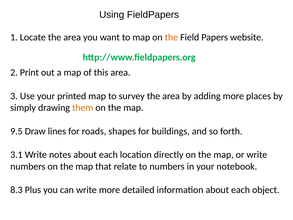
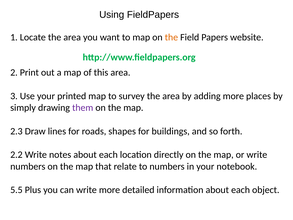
them colour: orange -> purple
9.5: 9.5 -> 2.3
3.1: 3.1 -> 2.2
8.3: 8.3 -> 5.5
